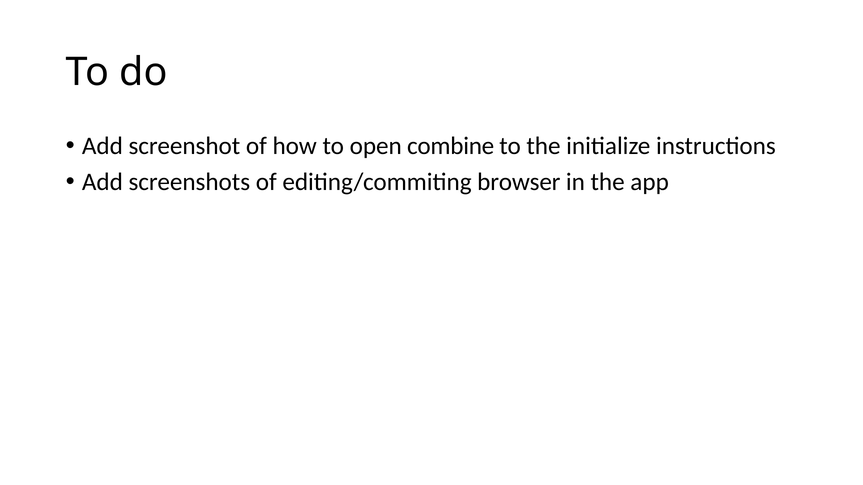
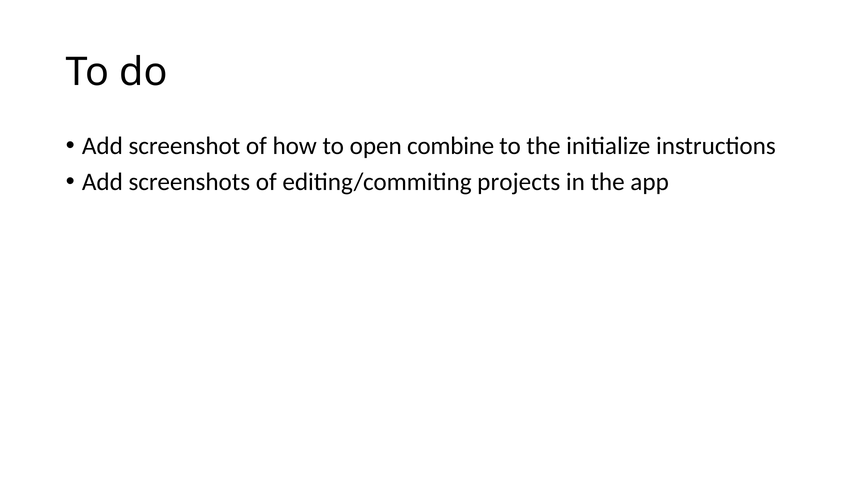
browser: browser -> projects
